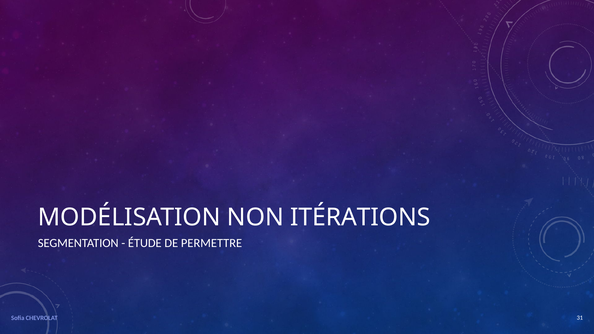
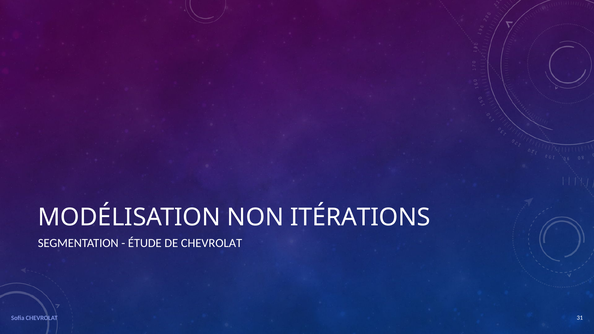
DE PERMETTRE: PERMETTRE -> CHEVROLAT
